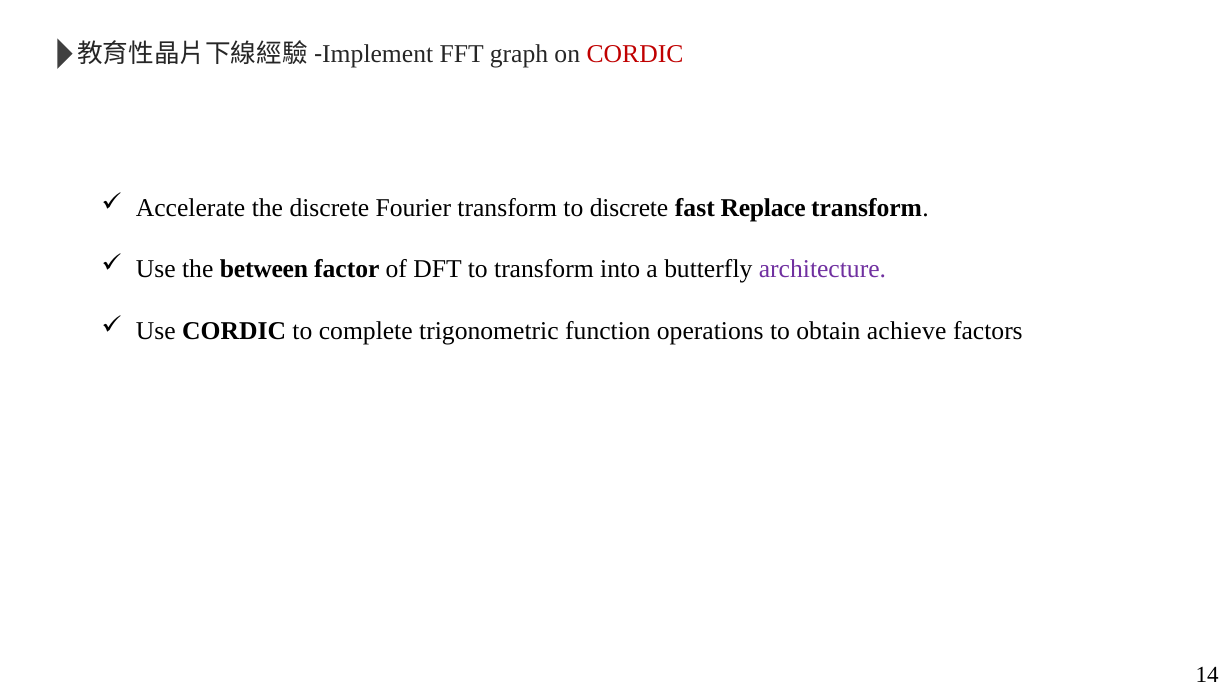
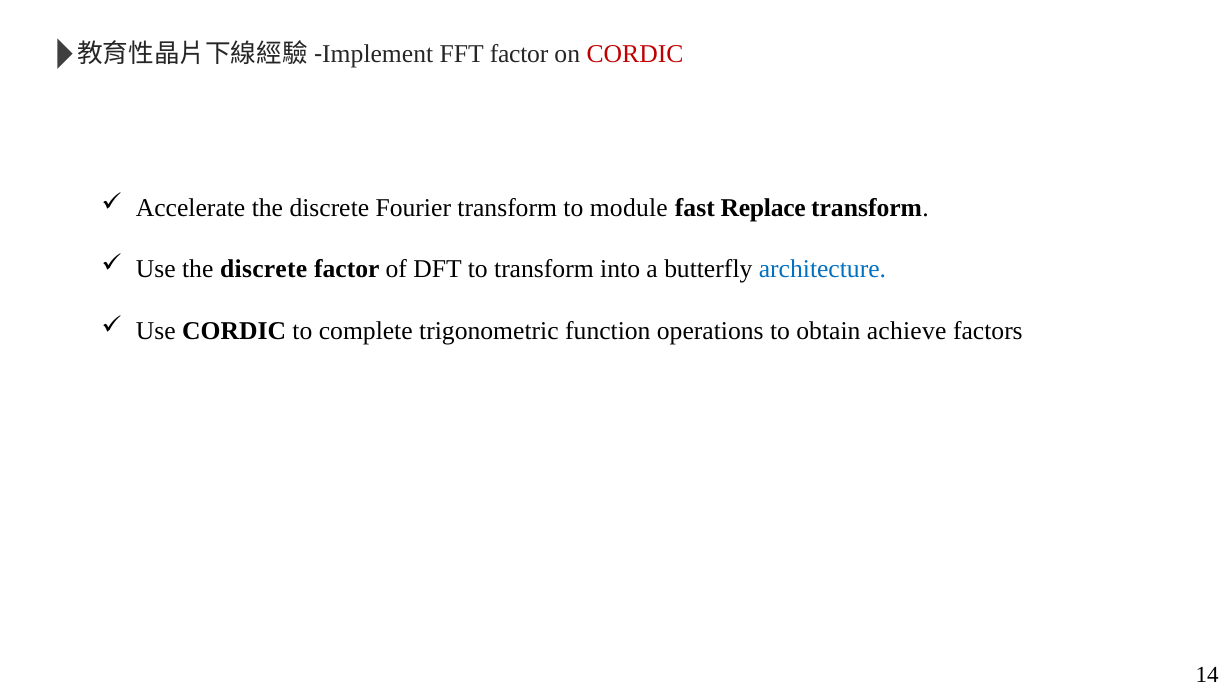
FFT graph: graph -> factor
to discrete: discrete -> module
Use the between: between -> discrete
architecture colour: purple -> blue
